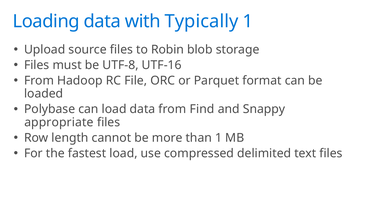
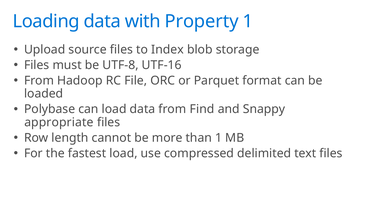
Typically: Typically -> Property
Robin: Robin -> Index
